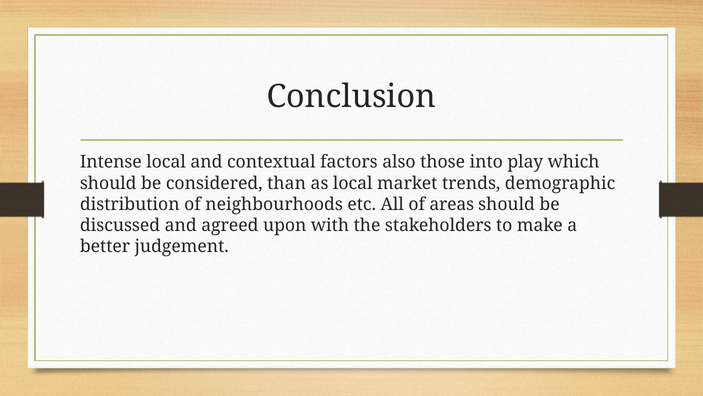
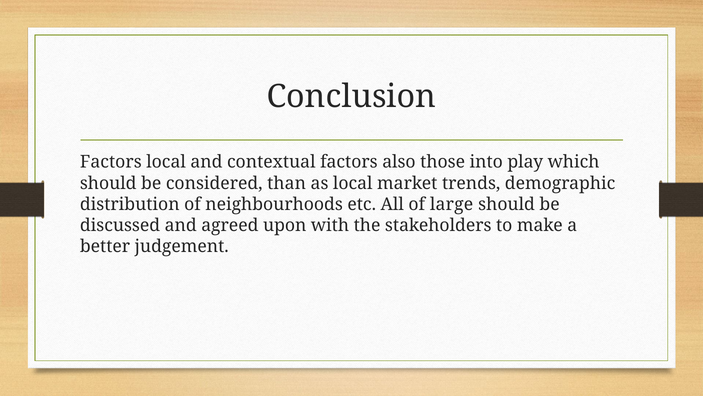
Intense at (111, 162): Intense -> Factors
areas: areas -> large
